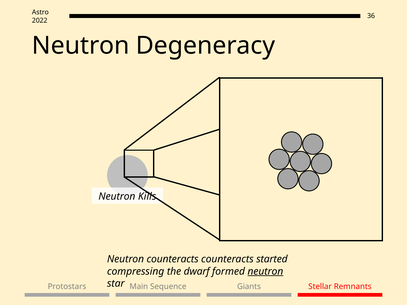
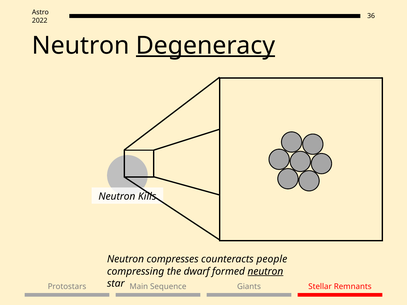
Degeneracy underline: none -> present
Neutron counteracts: counteracts -> compresses
started: started -> people
